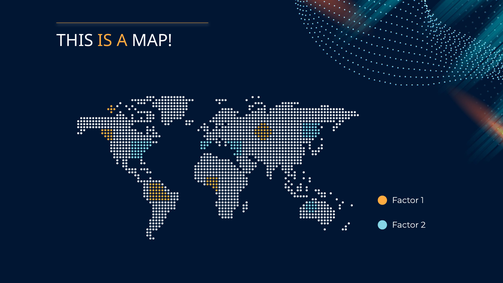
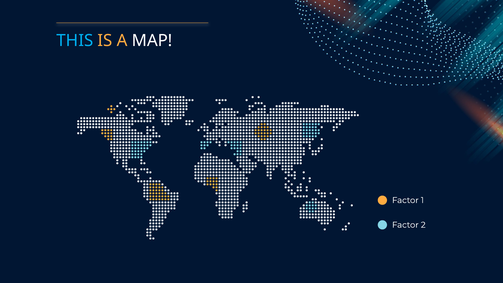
THIS colour: white -> light blue
